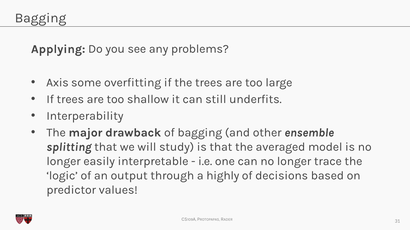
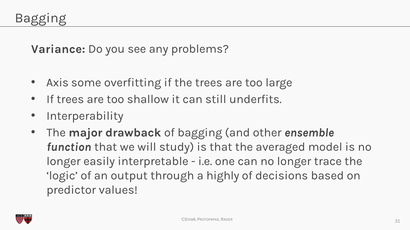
Applying: Applying -> Variance
splitting: splitting -> function
